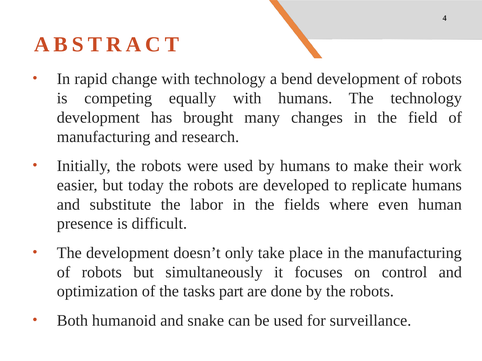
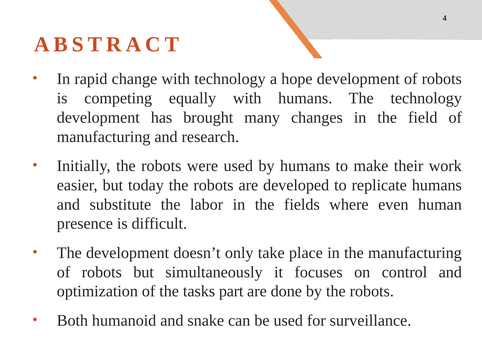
bend: bend -> hope
